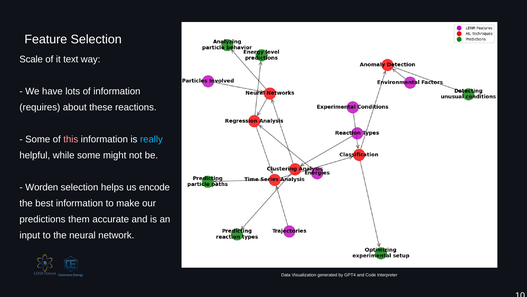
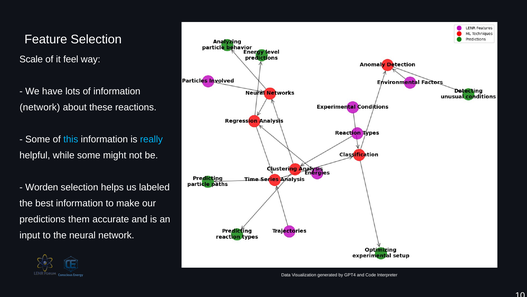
text: text -> feel
requires at (40, 107): requires -> network
this colour: pink -> light blue
encode: encode -> labeled
